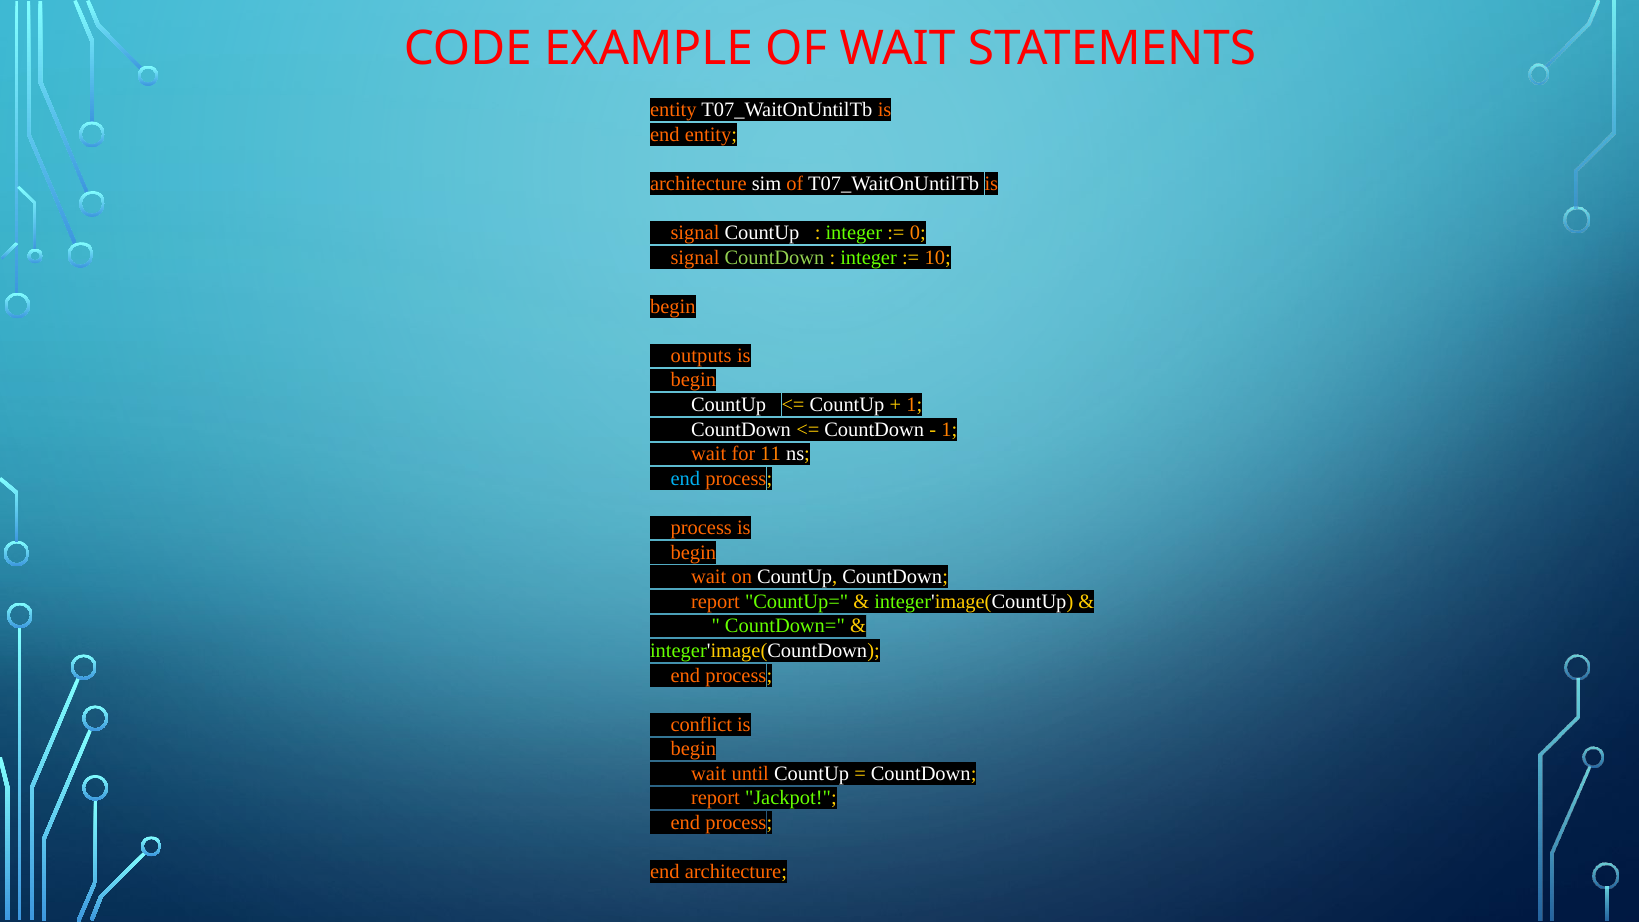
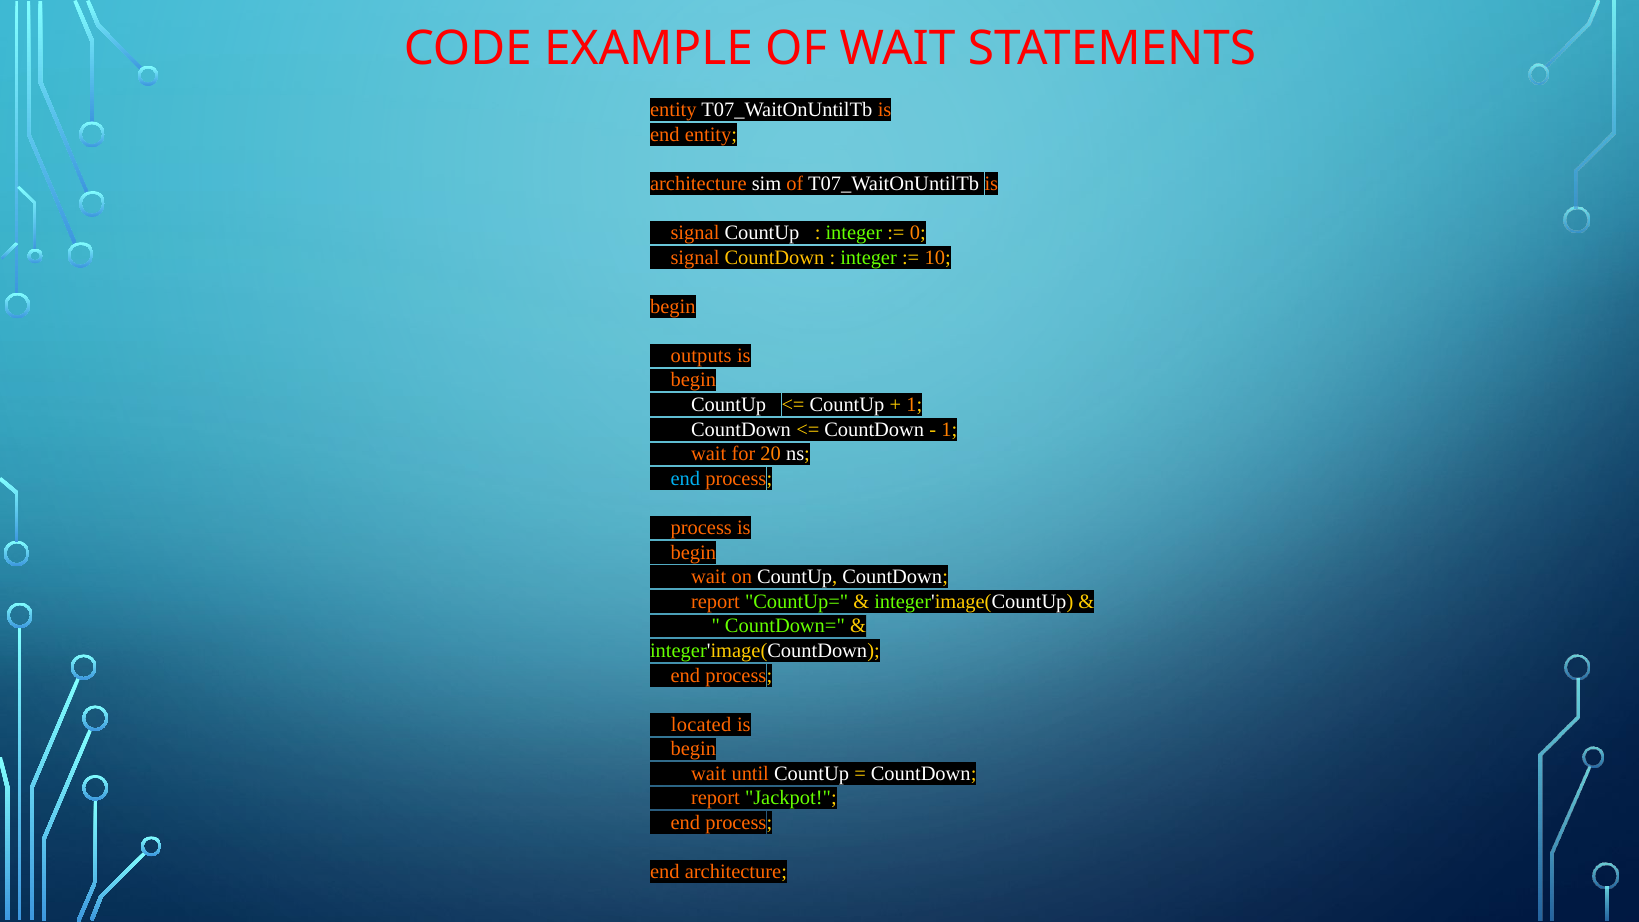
CountDown at (774, 257) colour: light green -> yellow
11: 11 -> 20
conflict: conflict -> located
